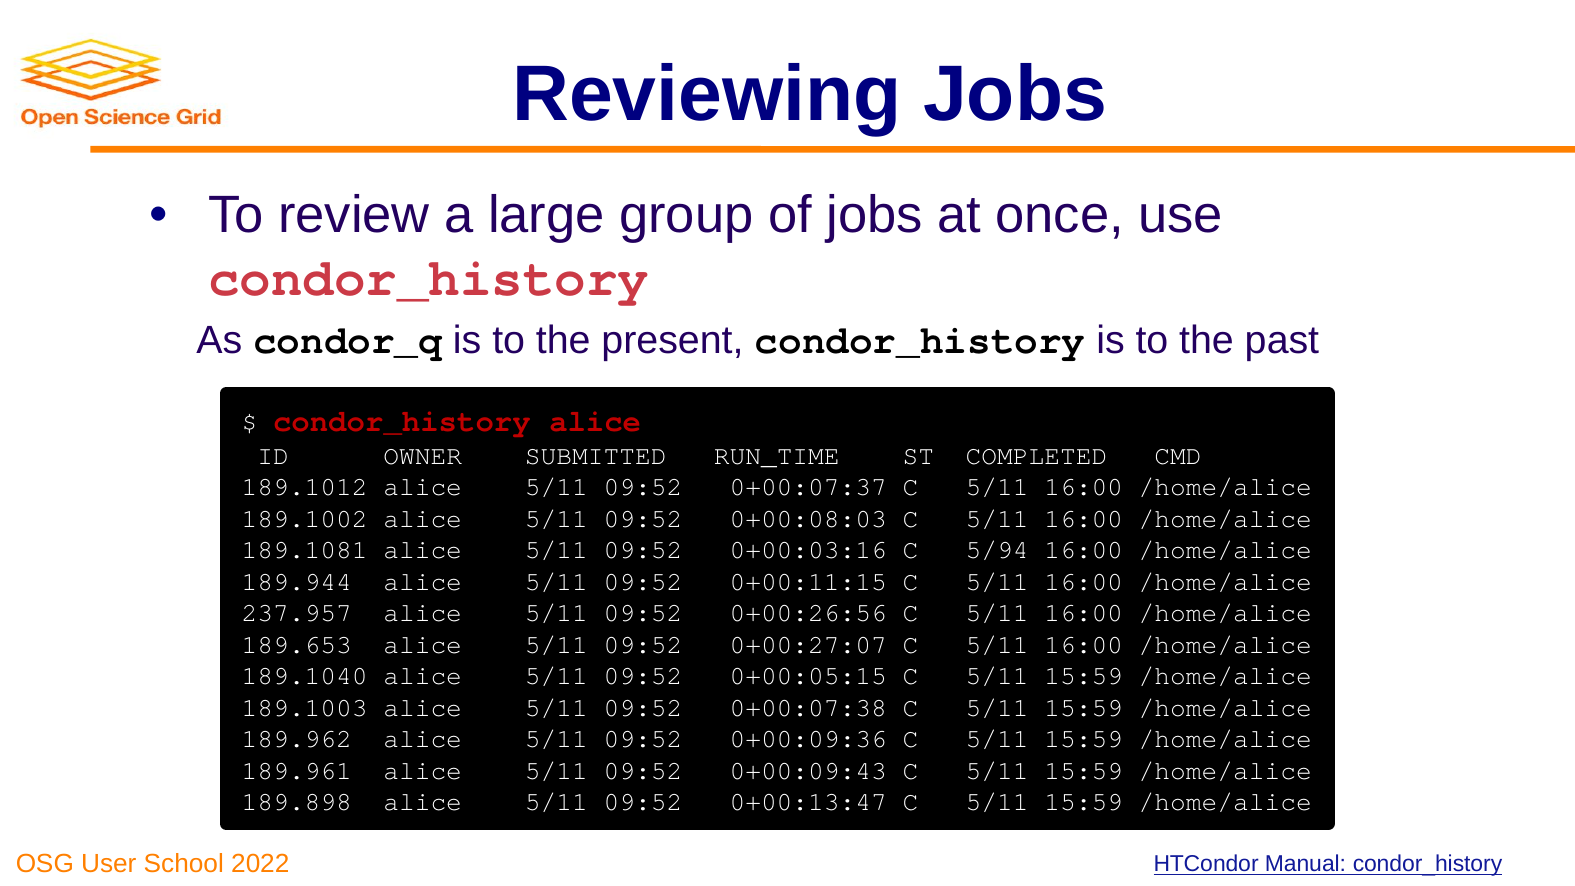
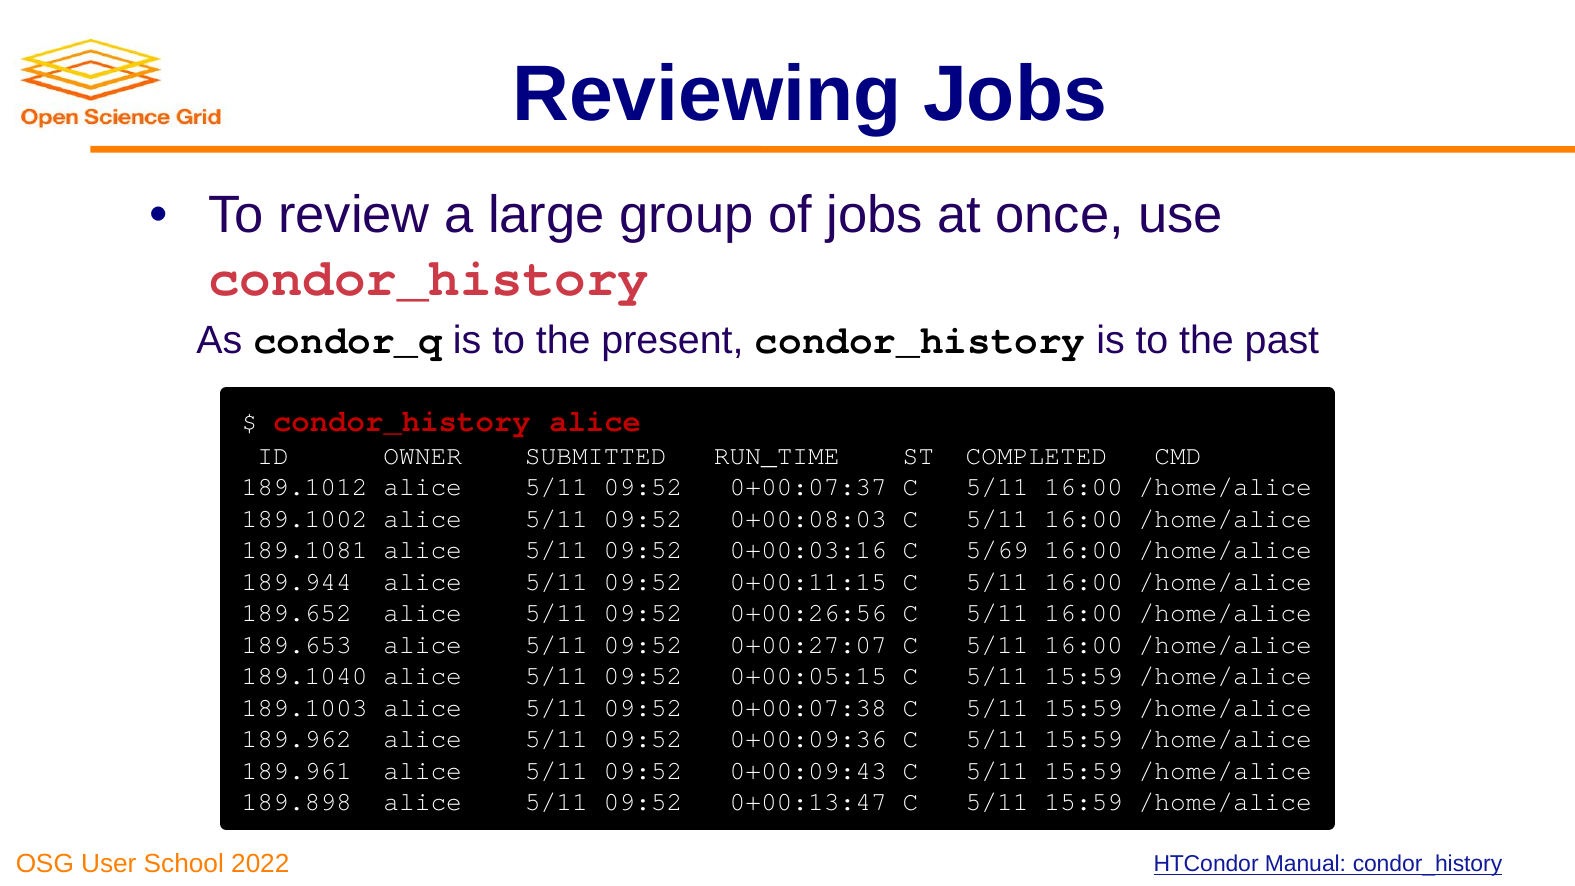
5/94: 5/94 -> 5/69
237.957: 237.957 -> 189.652
